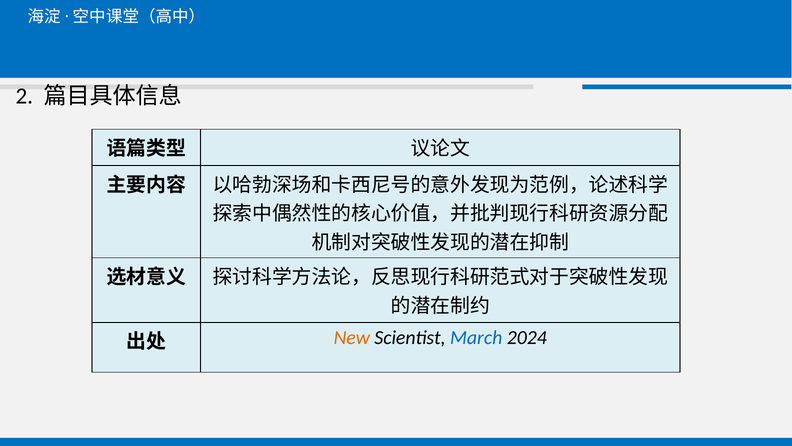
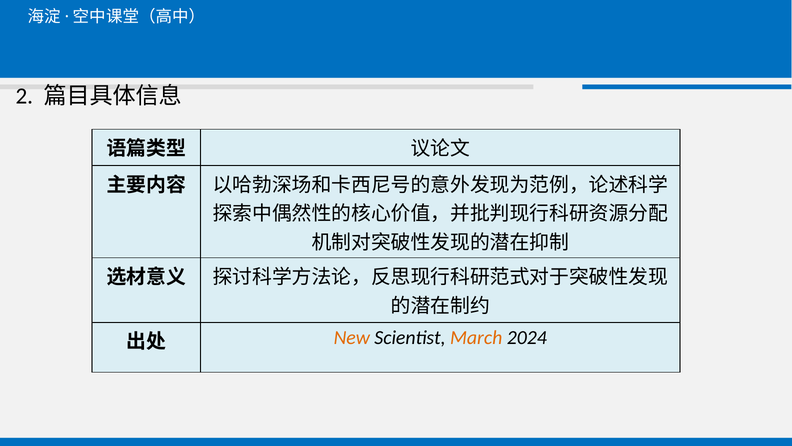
March colour: blue -> orange
